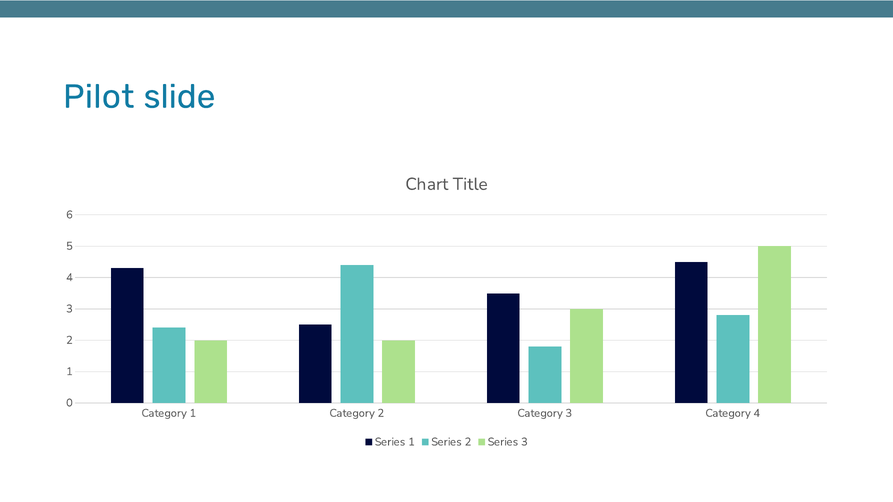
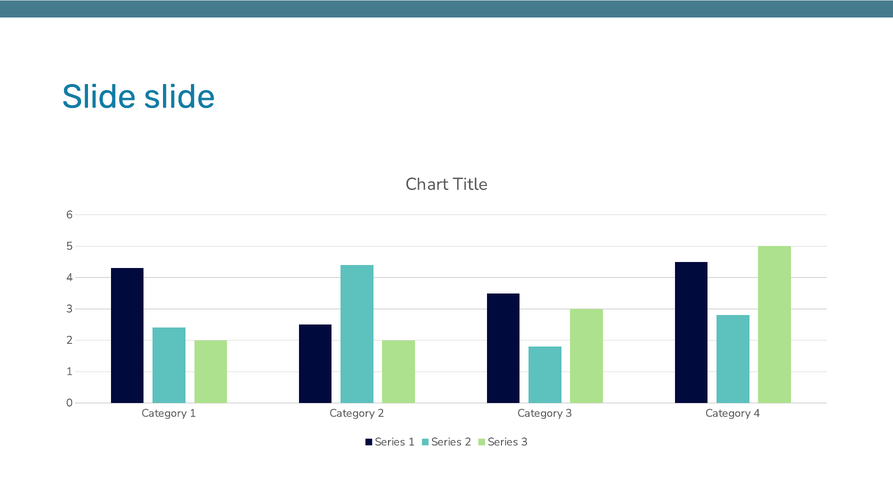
Pilot at (99, 97): Pilot -> Slide
